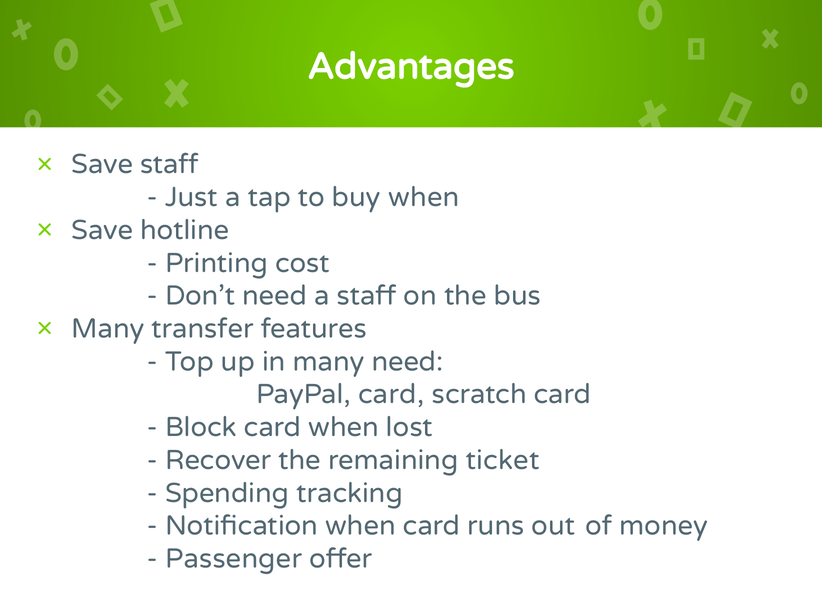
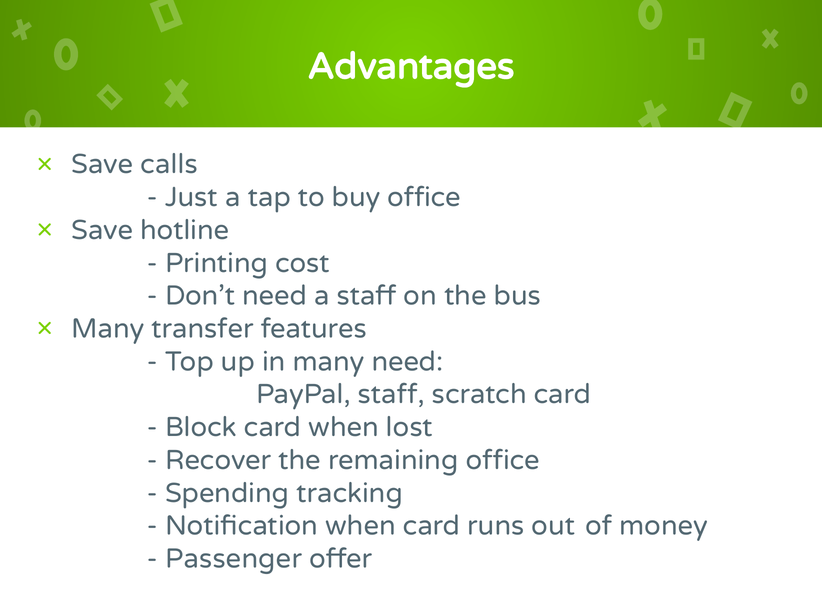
Save staff: staff -> calls
buy when: when -> office
PayPal card: card -> staff
remaining ticket: ticket -> office
